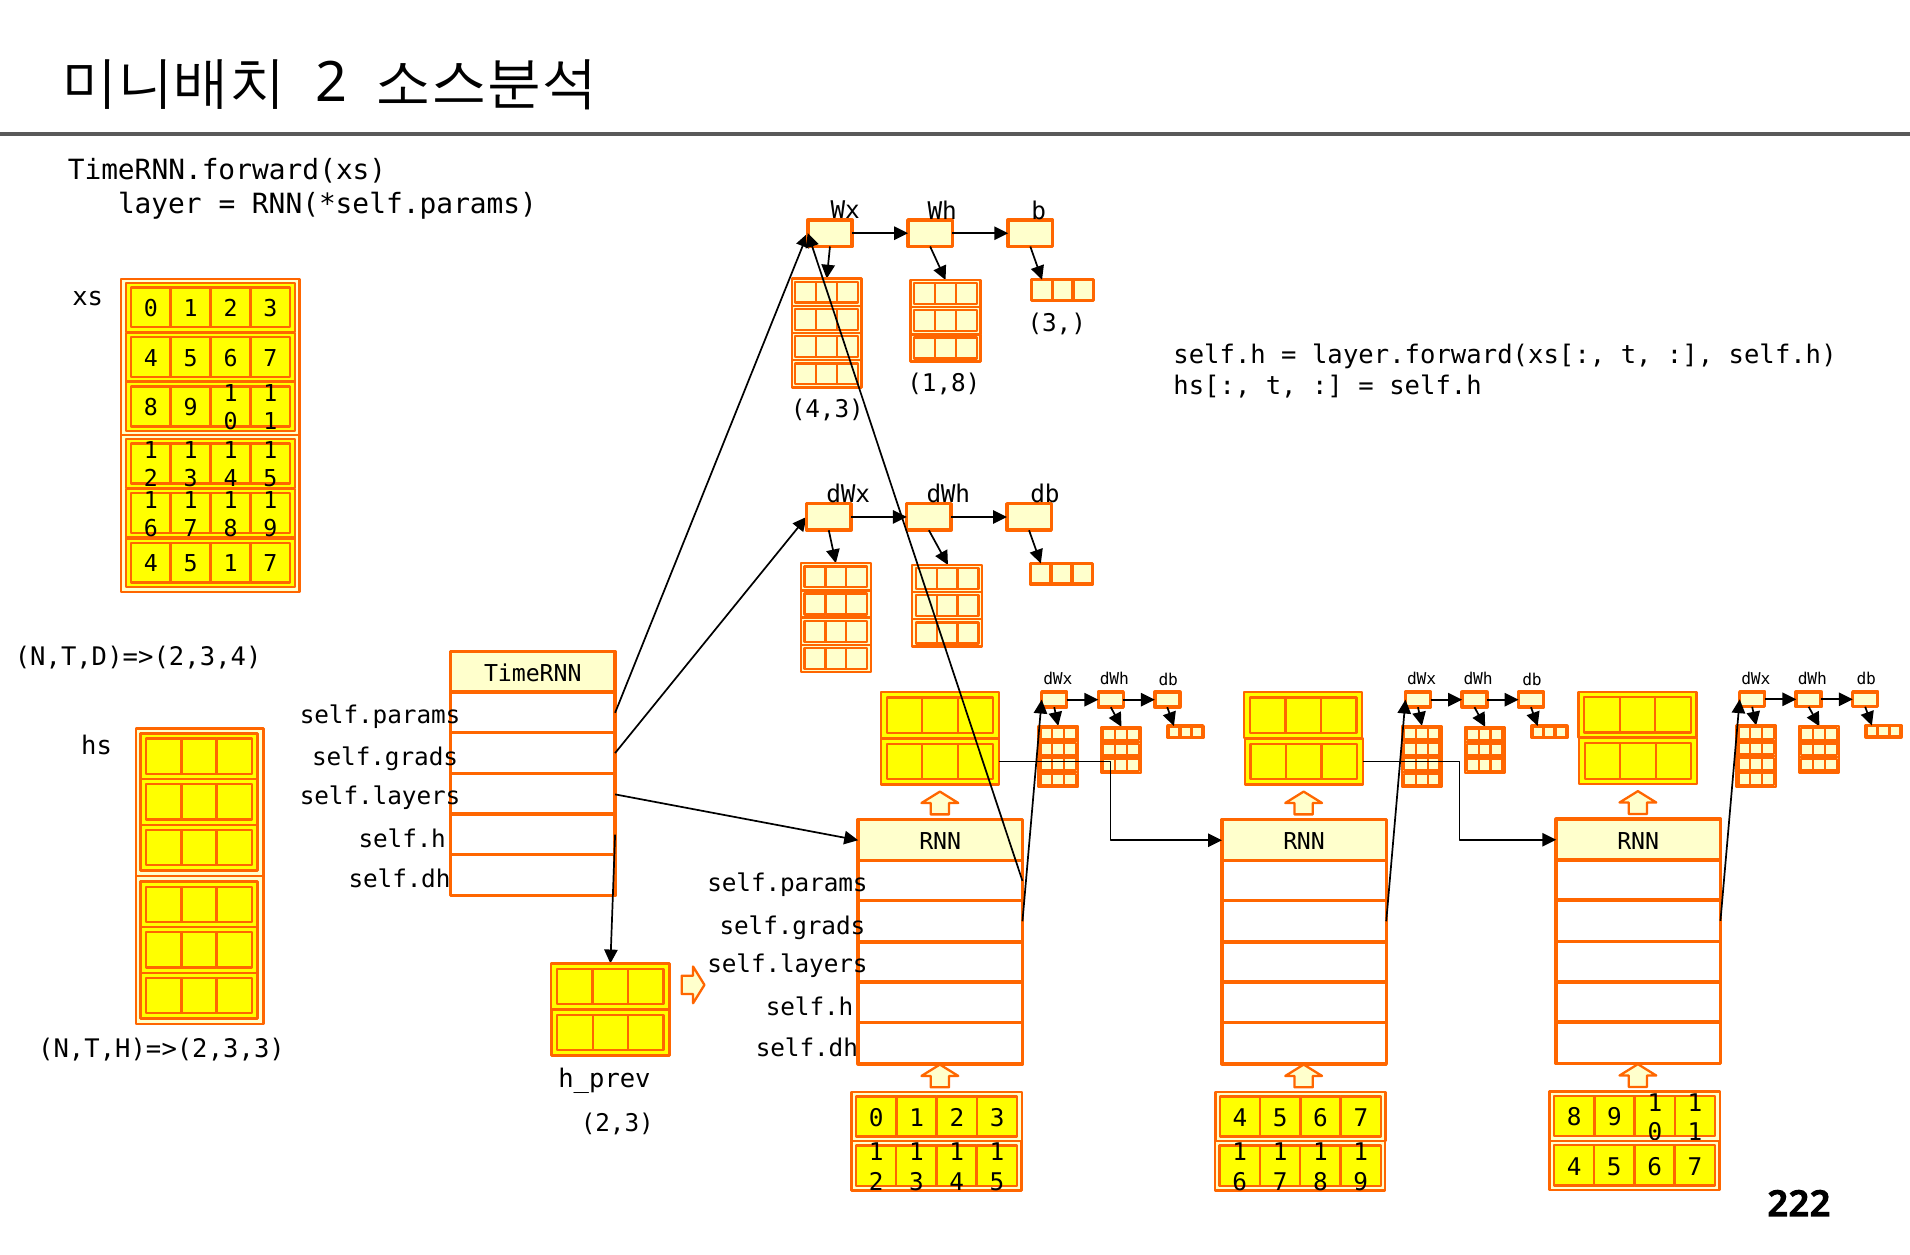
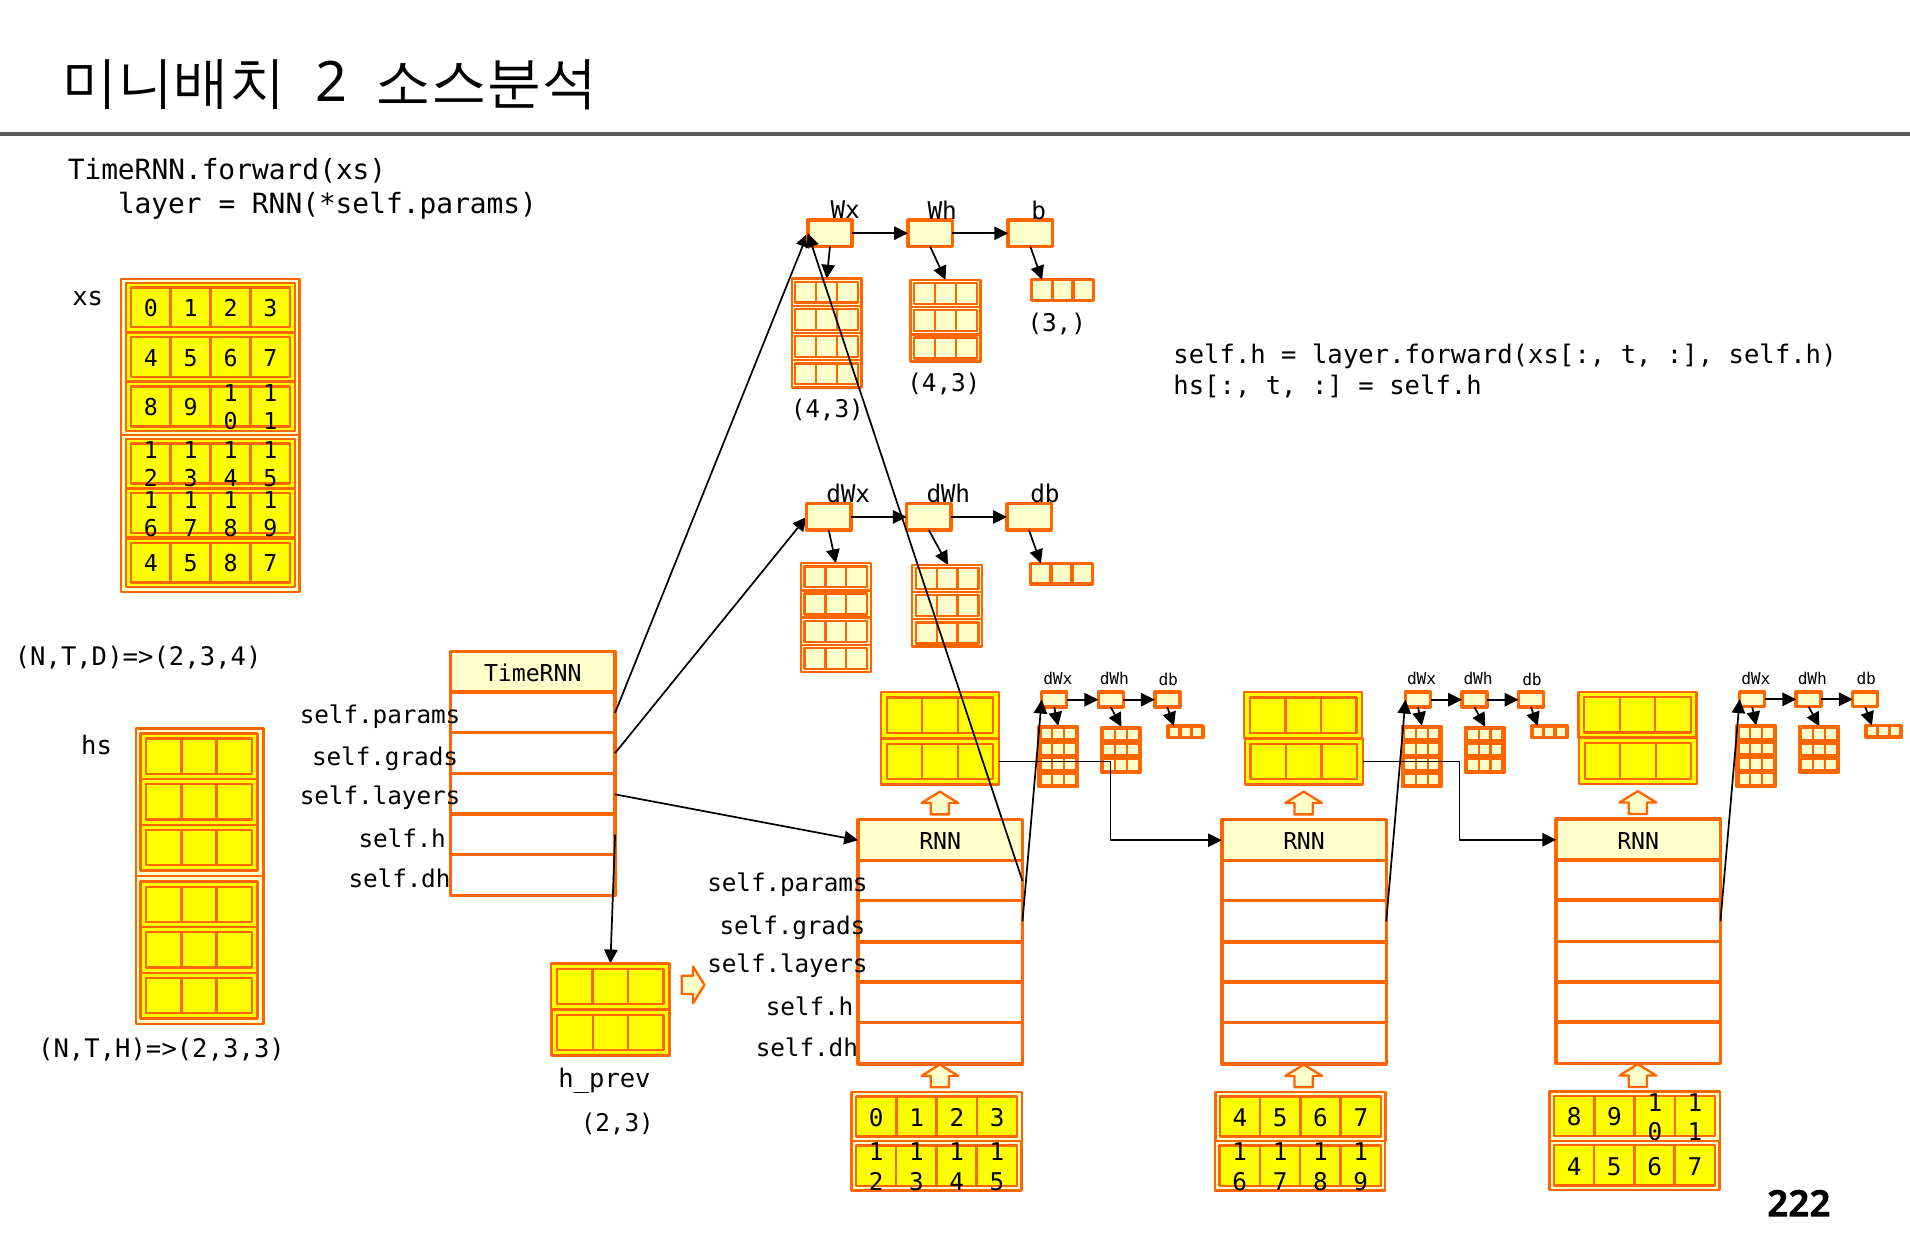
1,8 at (944, 383): 1,8 -> 4,3
4 5 1: 1 -> 8
